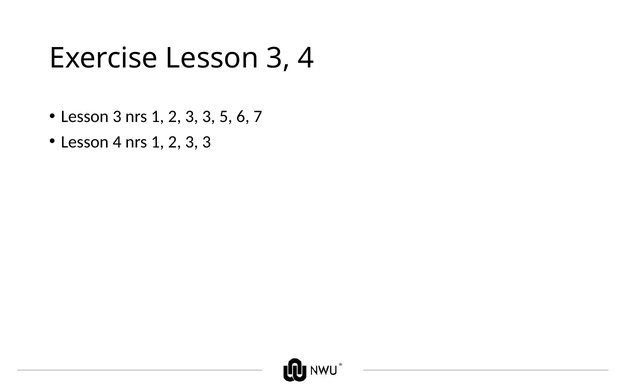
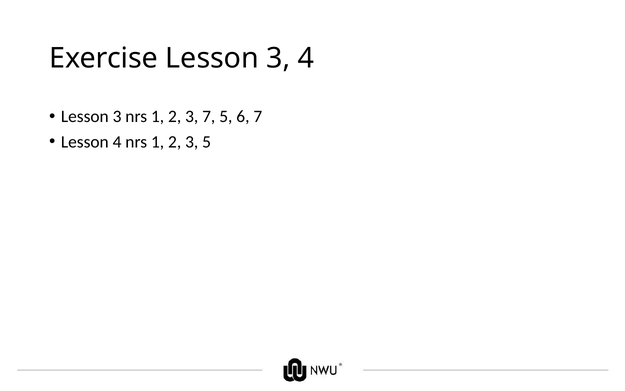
3 at (209, 116): 3 -> 7
3 at (207, 142): 3 -> 5
